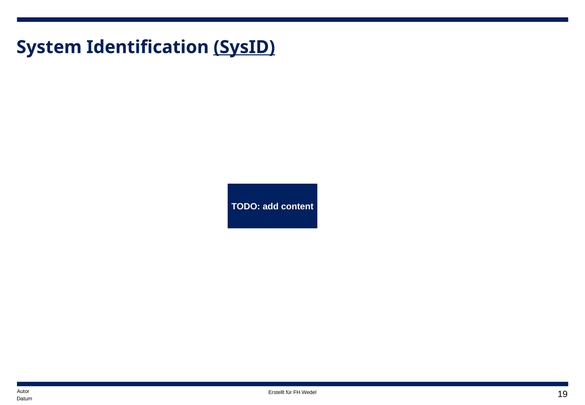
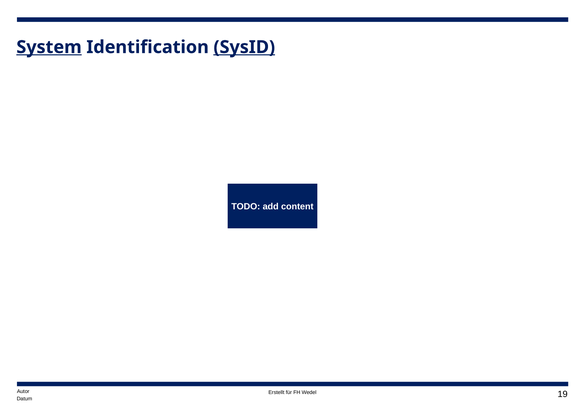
System underline: none -> present
